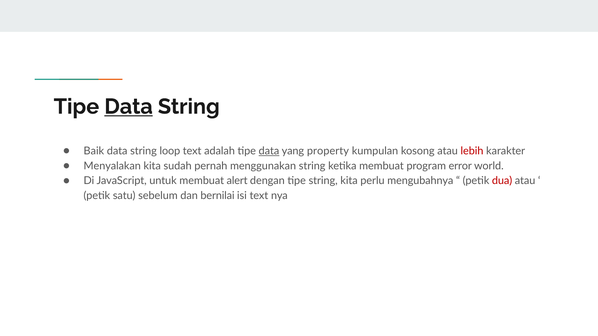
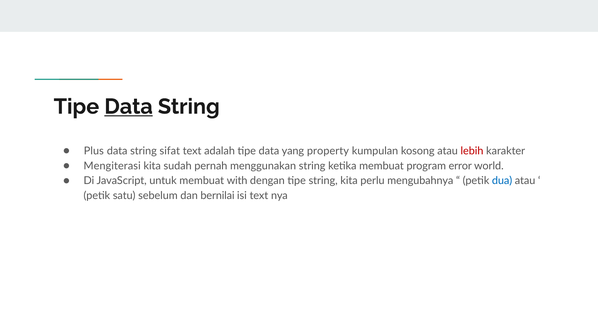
Baik: Baik -> Plus
loop: loop -> sifat
data at (269, 151) underline: present -> none
Menyalakan: Menyalakan -> Mengiterasi
alert: alert -> with
dua colour: red -> blue
